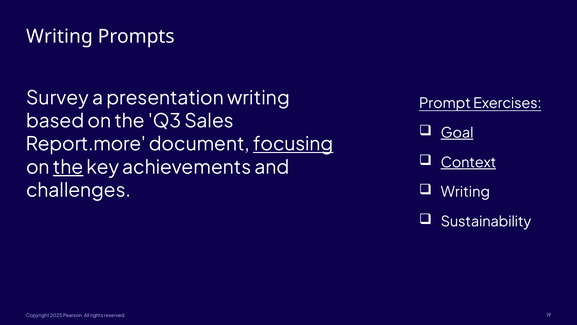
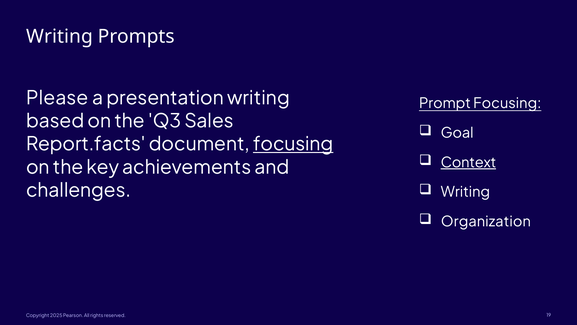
Survey: Survey -> Please
Prompt Exercises: Exercises -> Focusing
Goal underline: present -> none
Report.more: Report.more -> Report.facts
the at (68, 167) underline: present -> none
Sustainability: Sustainability -> Organization
